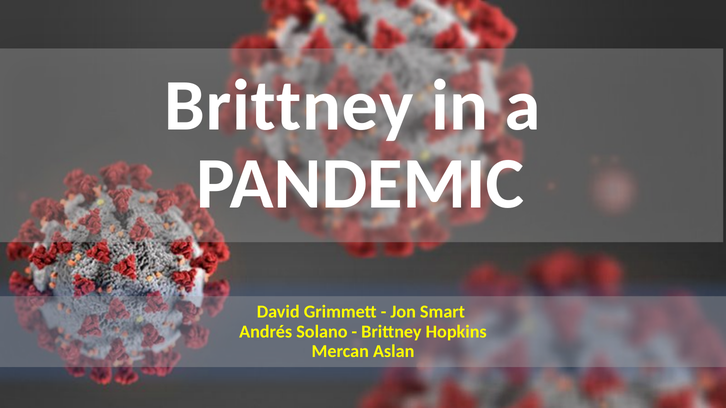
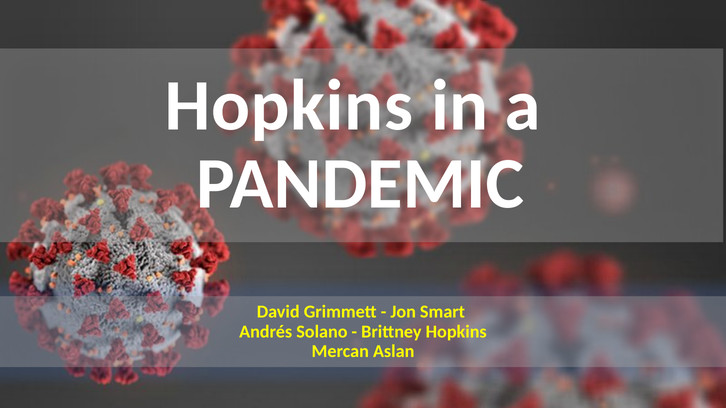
Brittney at (289, 106): Brittney -> Hopkins
